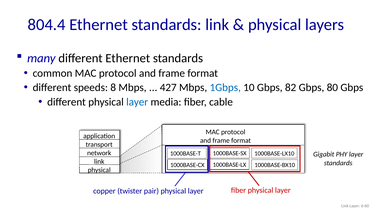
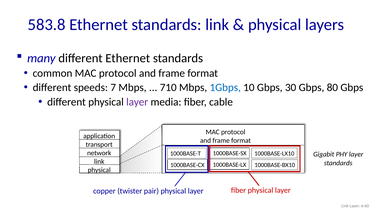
804.4: 804.4 -> 583.8
8: 8 -> 7
427: 427 -> 710
82: 82 -> 30
layer at (137, 102) colour: blue -> purple
